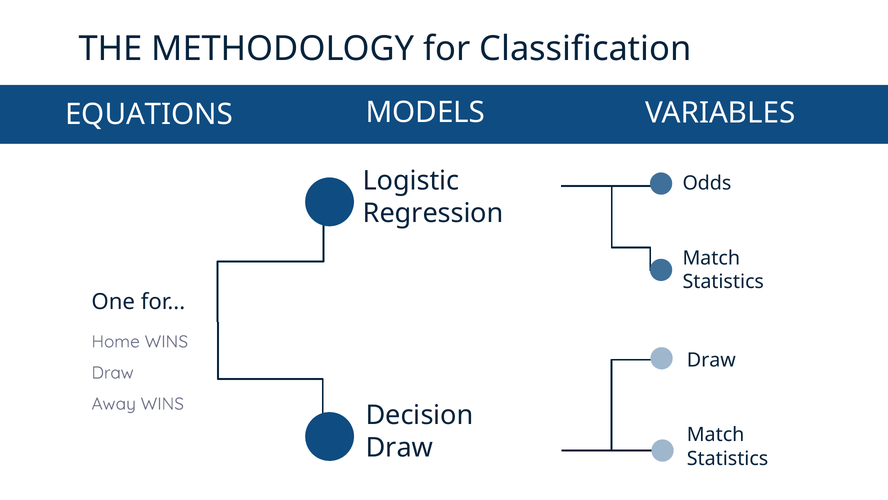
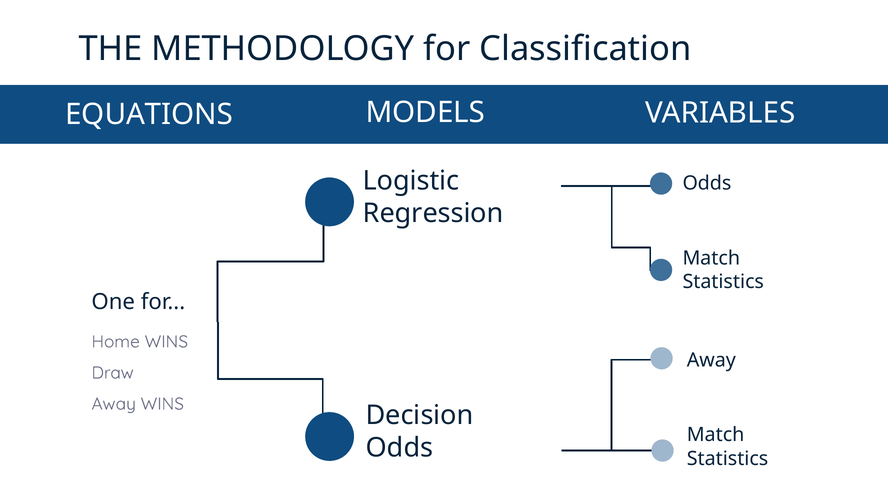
Draw at (711, 360): Draw -> Away
Draw at (399, 448): Draw -> Odds
